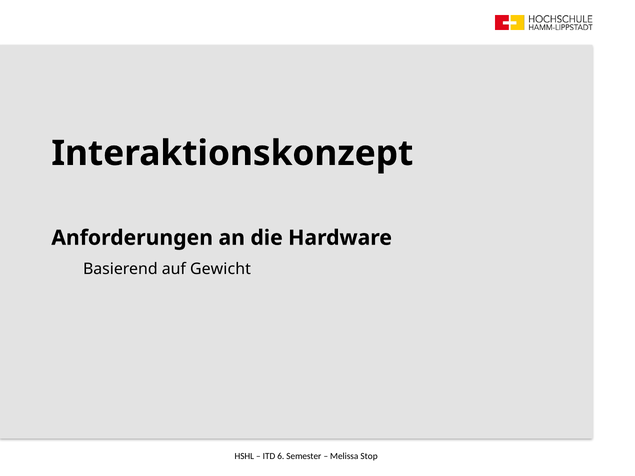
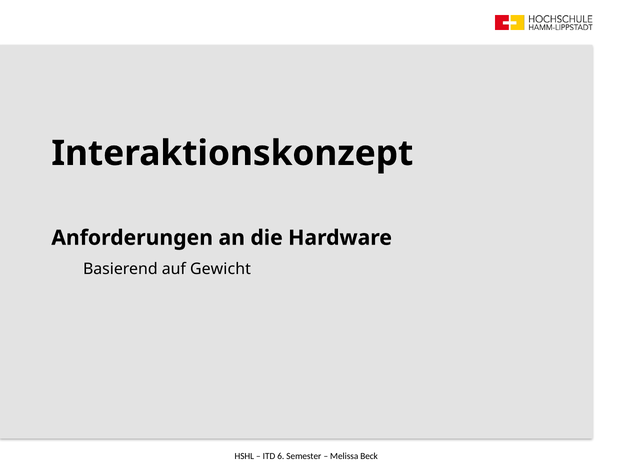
Stop: Stop -> Beck
